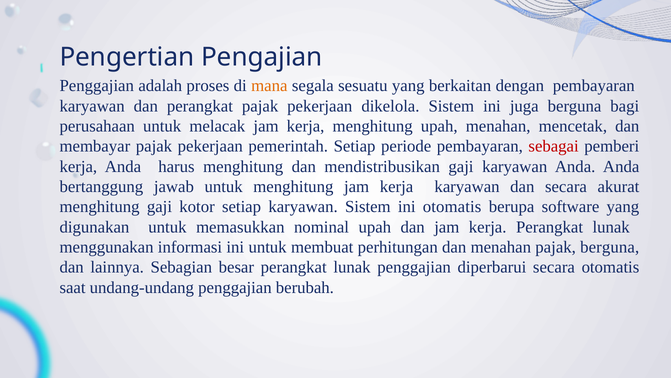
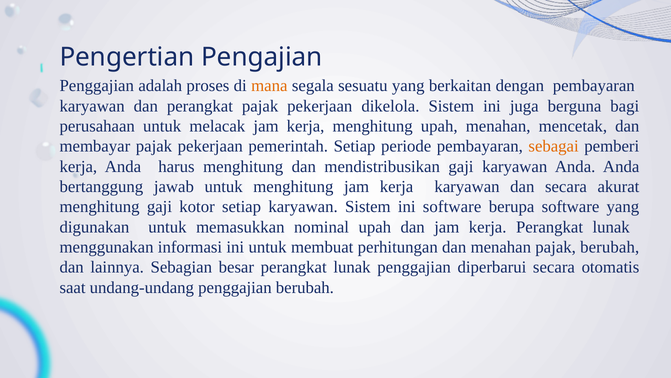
sebagai colour: red -> orange
ini otomatis: otomatis -> software
pajak berguna: berguna -> berubah
